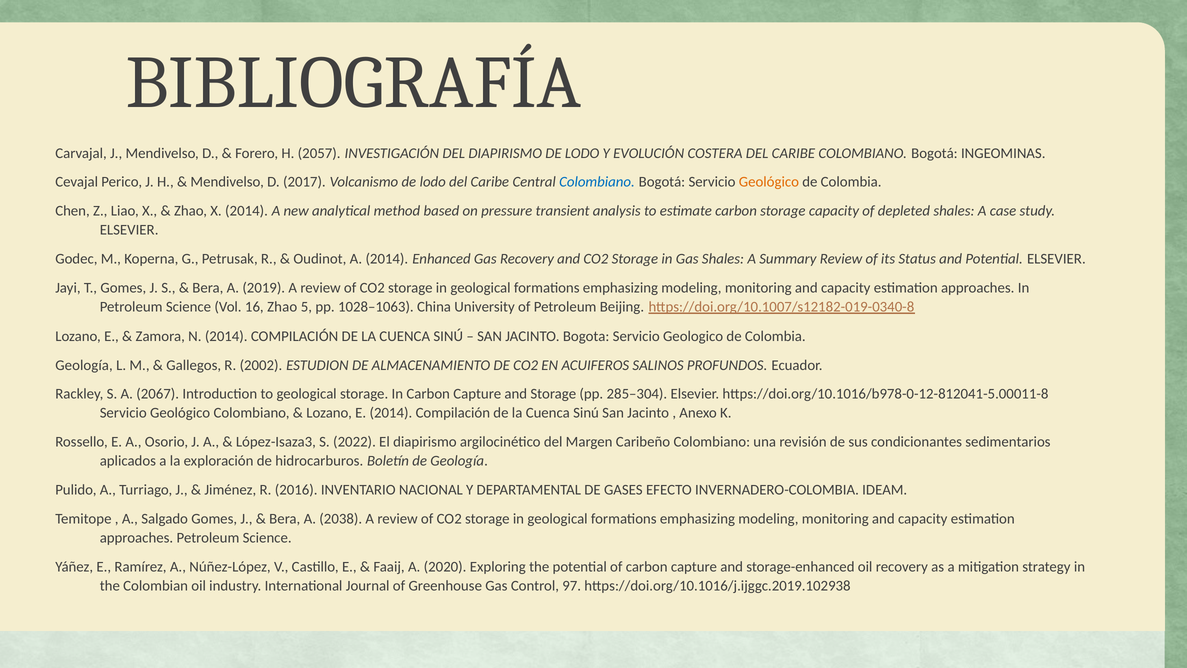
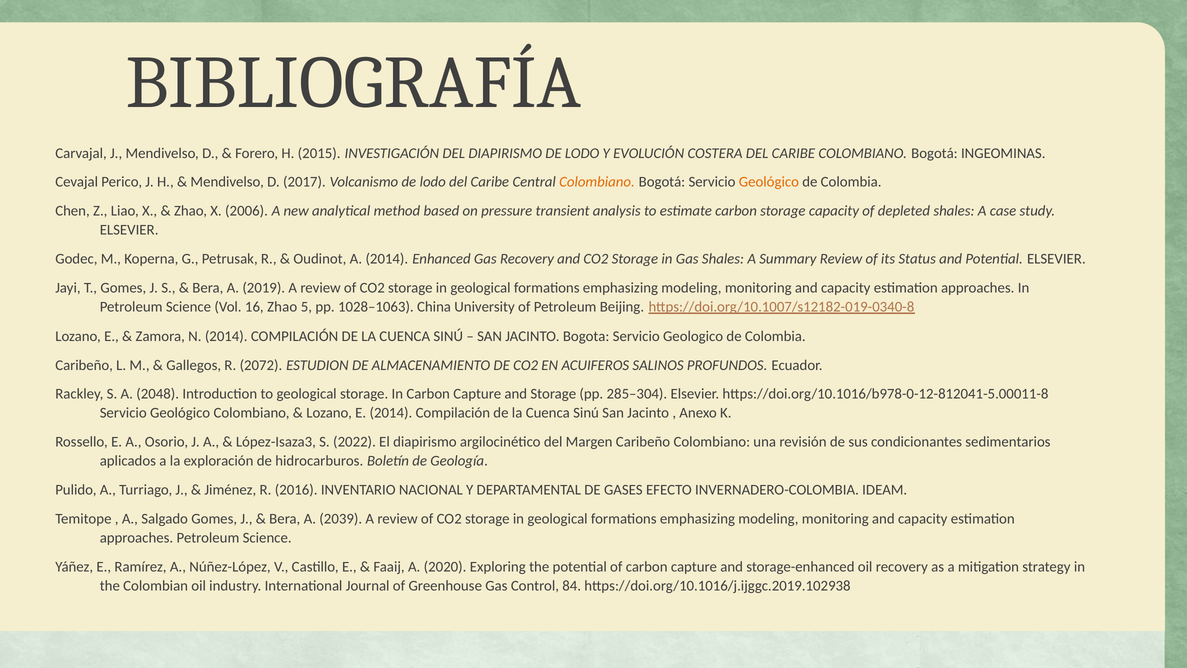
2057: 2057 -> 2015
Colombiano at (597, 182) colour: blue -> orange
X 2014: 2014 -> 2006
Geología at (84, 365): Geología -> Caribeño
2002: 2002 -> 2072
2067: 2067 -> 2048
2038: 2038 -> 2039
97: 97 -> 84
